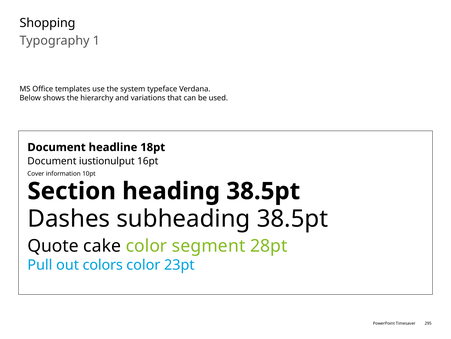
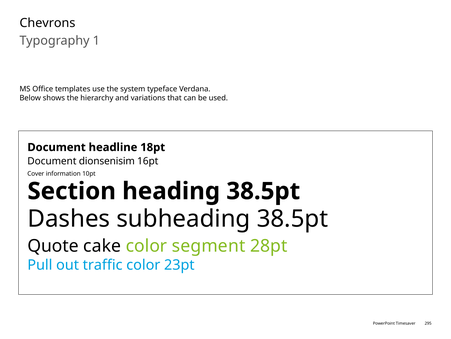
Shopping: Shopping -> Chevrons
iustionulput: iustionulput -> dionsenisim
colors: colors -> traffic
